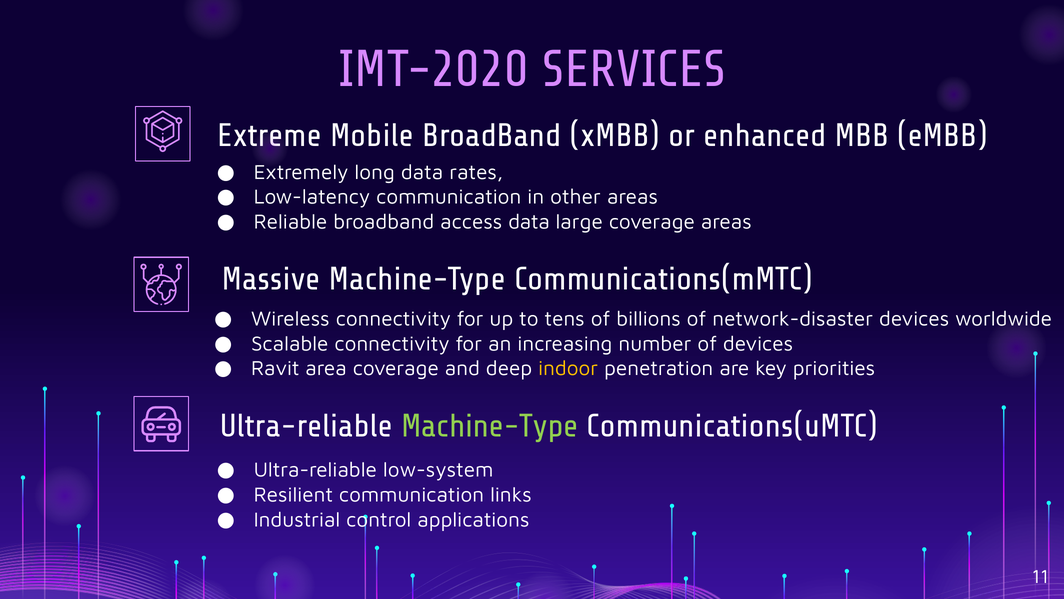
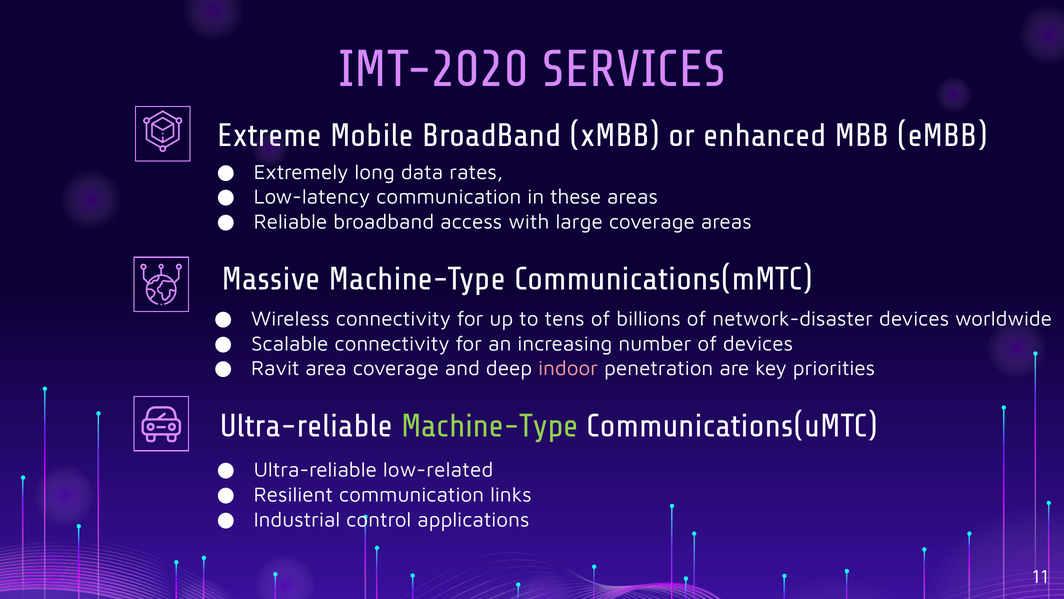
other: other -> these
access data: data -> with
indoor colour: yellow -> pink
low-system: low-system -> low-related
